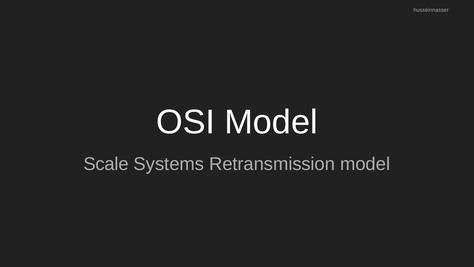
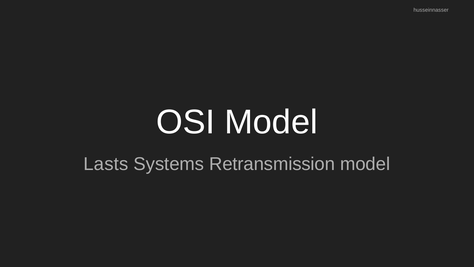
Scale: Scale -> Lasts
